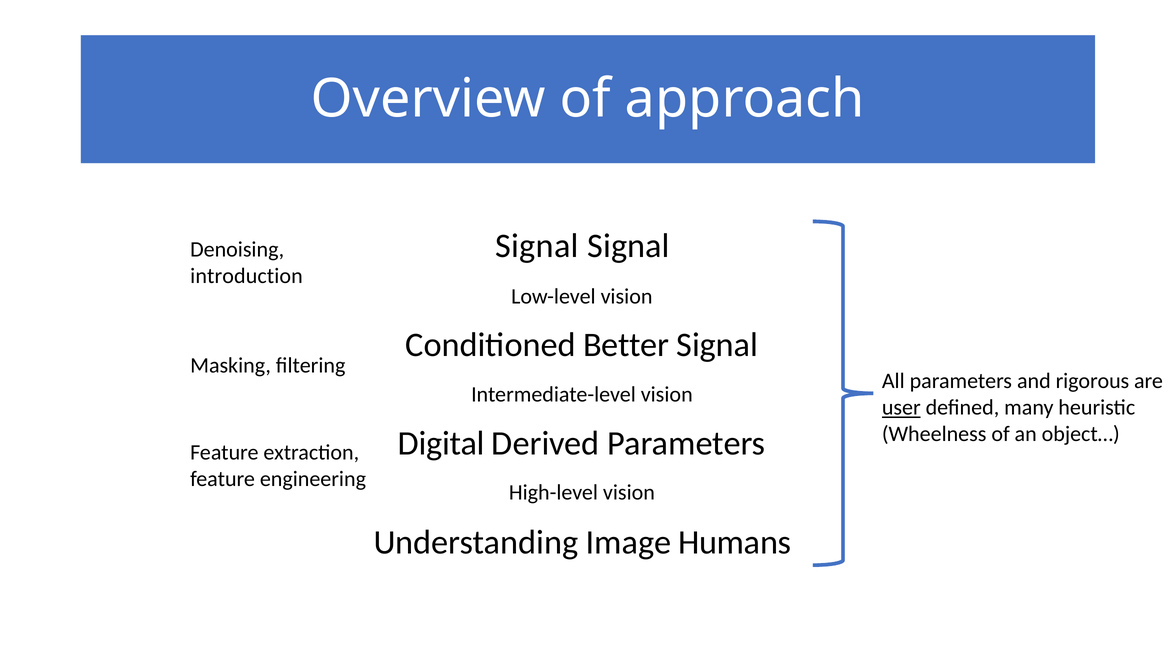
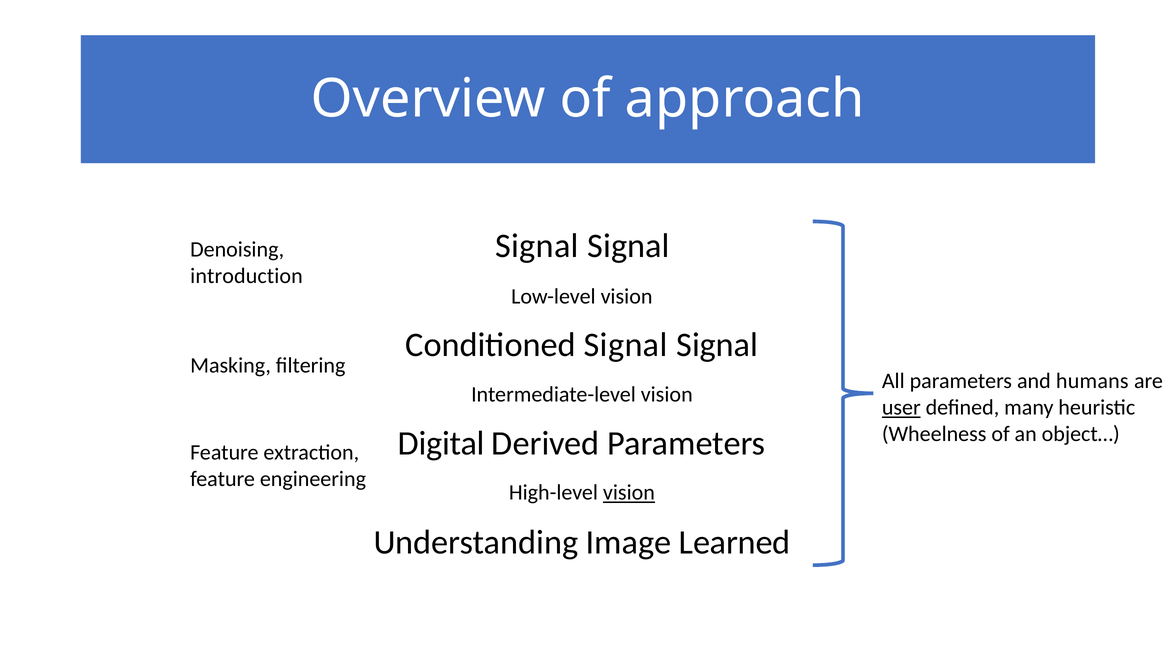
Conditioned Better: Better -> Signal
rigorous: rigorous -> humans
vision at (629, 492) underline: none -> present
Humans: Humans -> Learned
